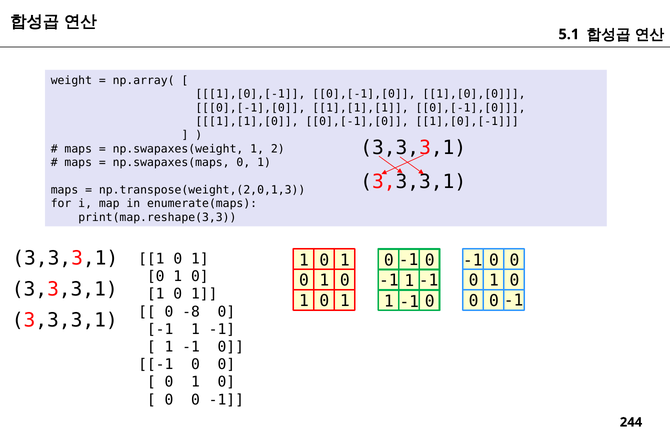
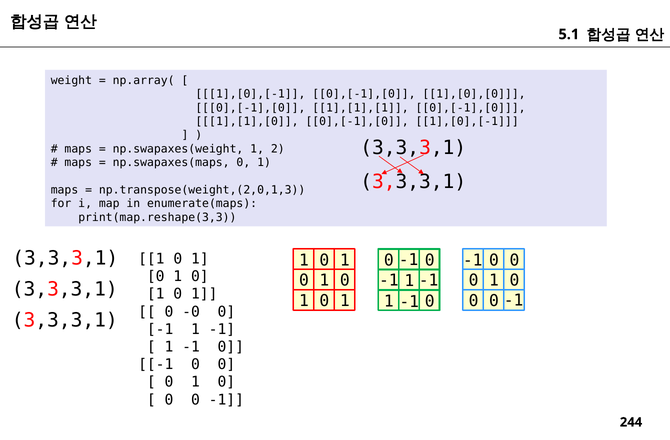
-8: -8 -> -0
